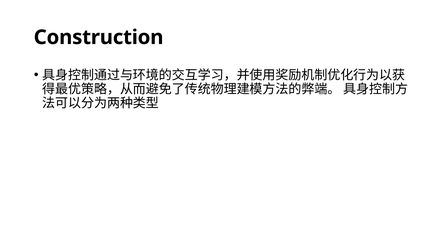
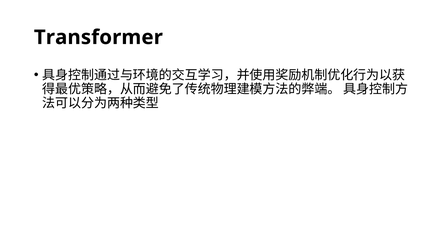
Construction: Construction -> Transformer
